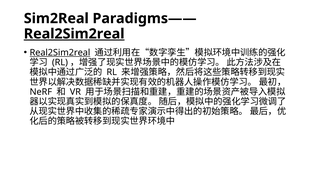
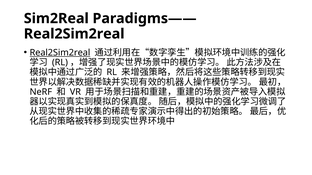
Real2Sim2real at (74, 34) underline: present -> none
